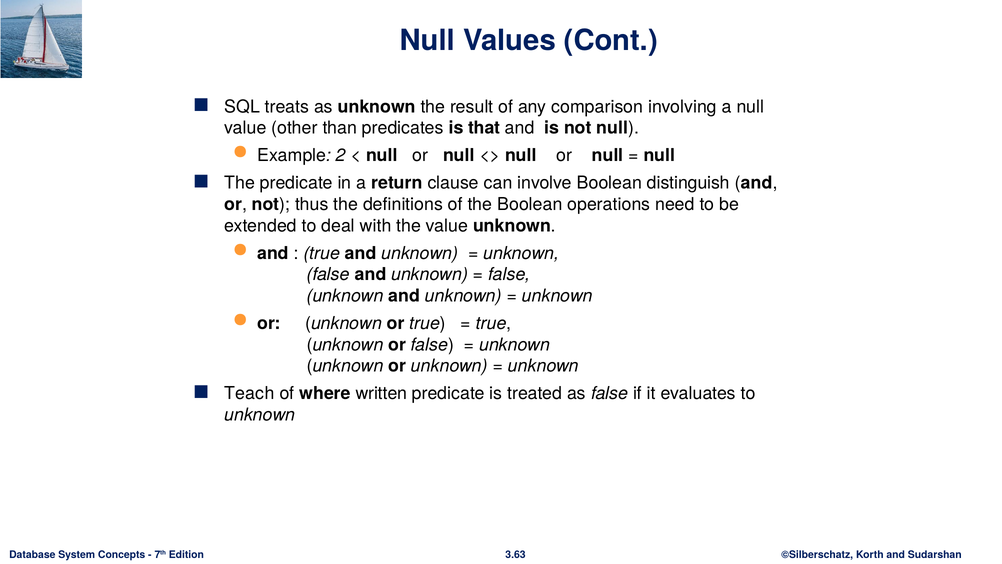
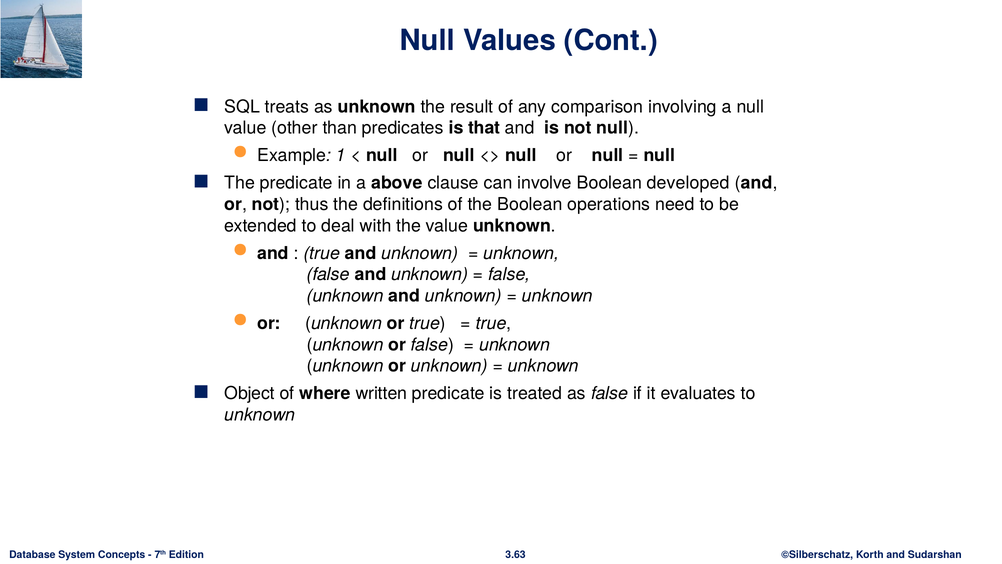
2: 2 -> 1
return: return -> above
distinguish: distinguish -> developed
Teach: Teach -> Object
